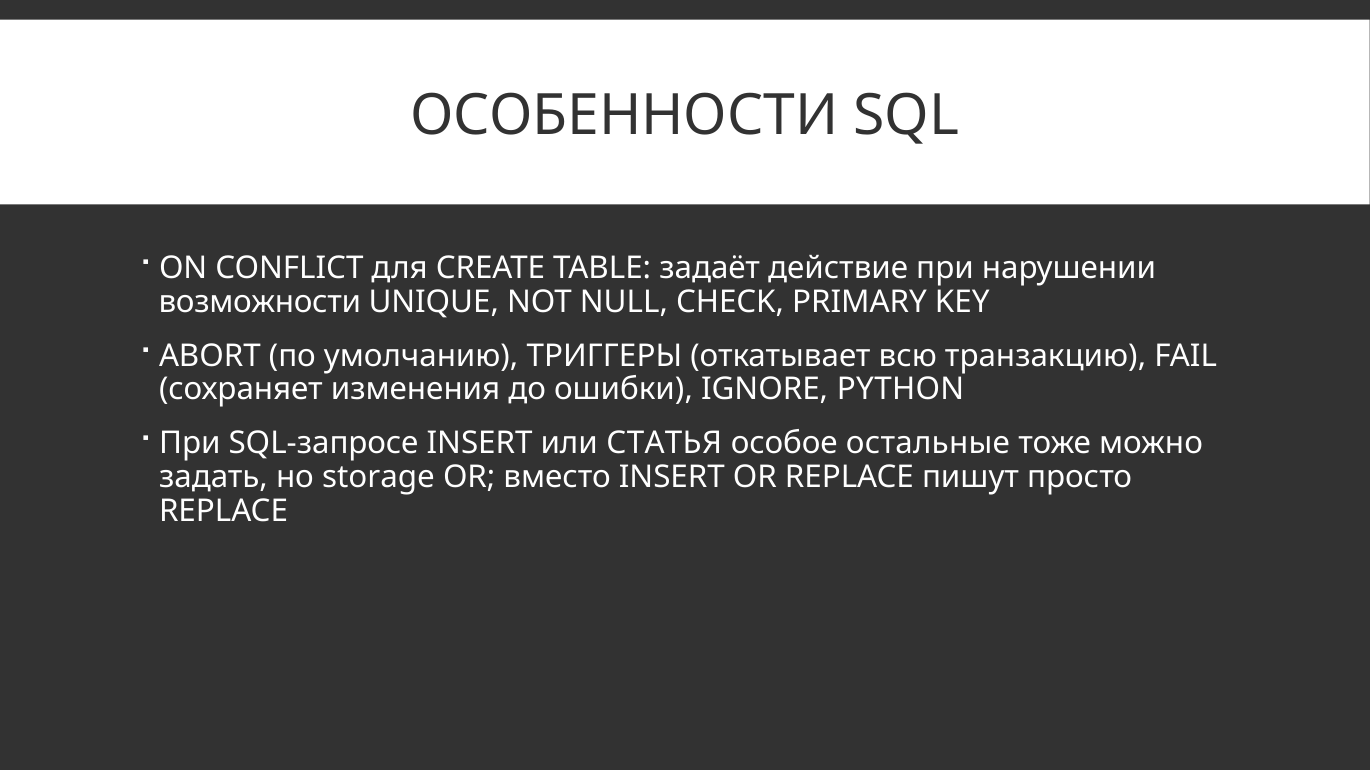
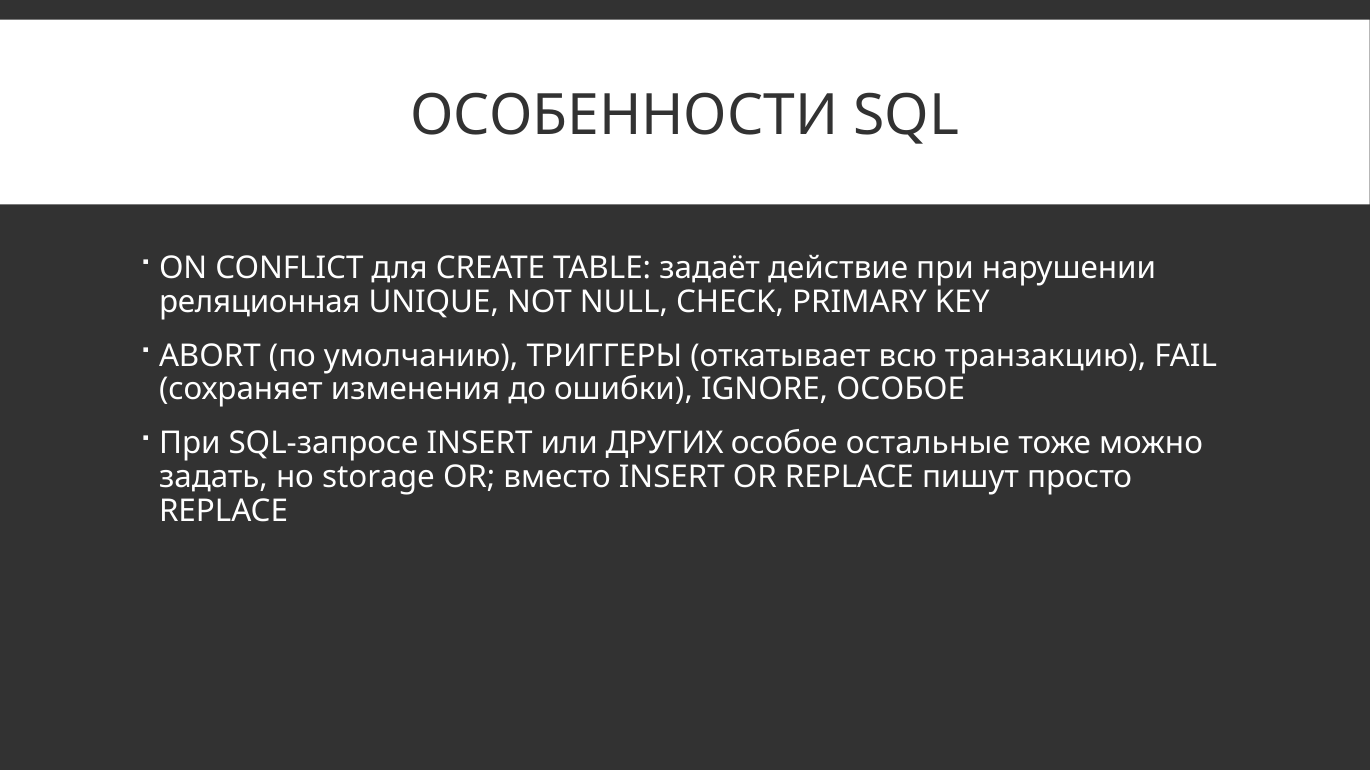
возможности: возможности -> реляционная
IGNORE PYTHON: PYTHON -> ОСОБОЕ
СТАТЬЯ: СТАТЬЯ -> ДРУГИХ
